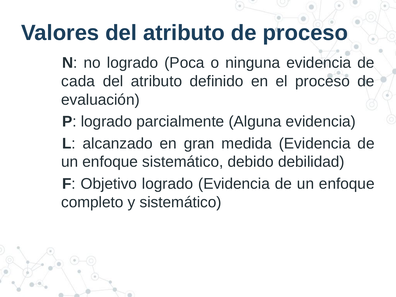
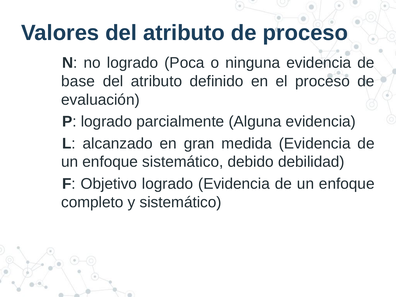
cada: cada -> base
